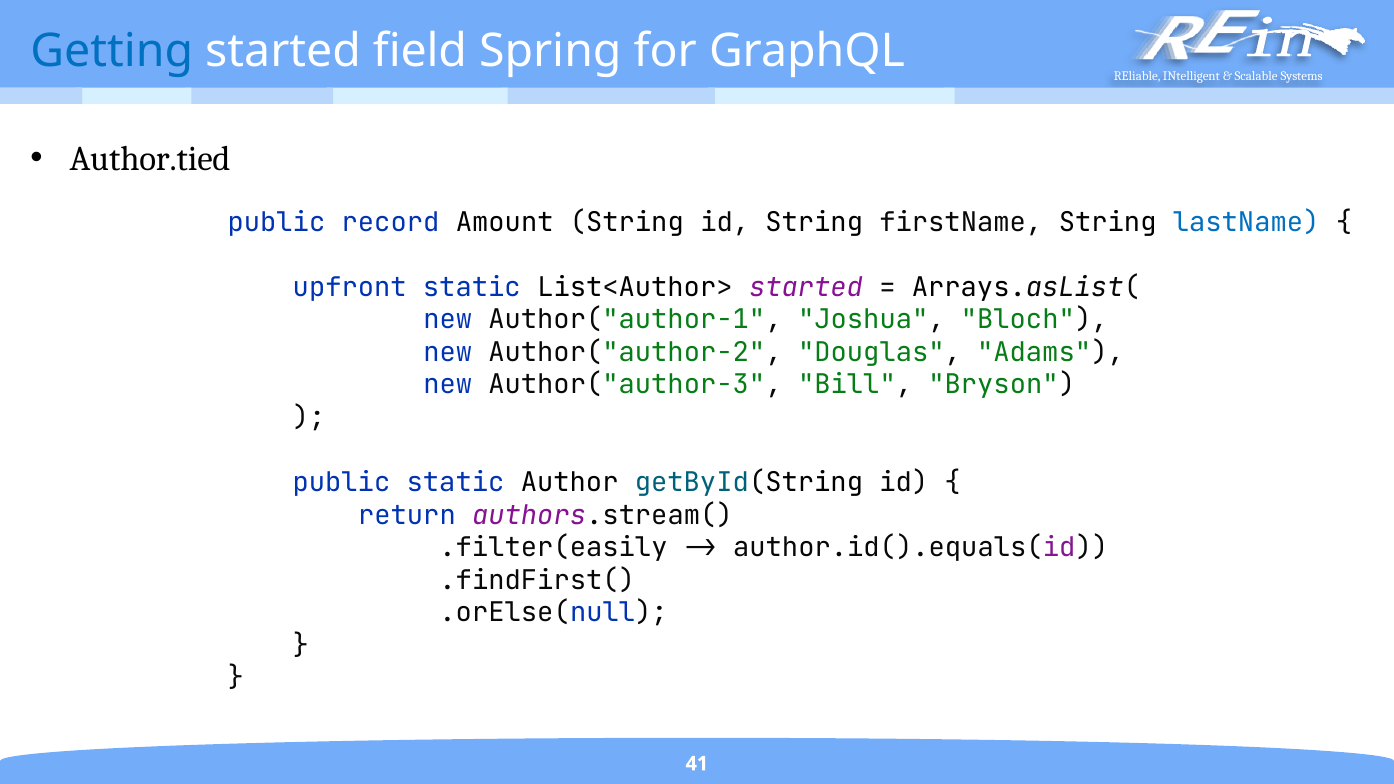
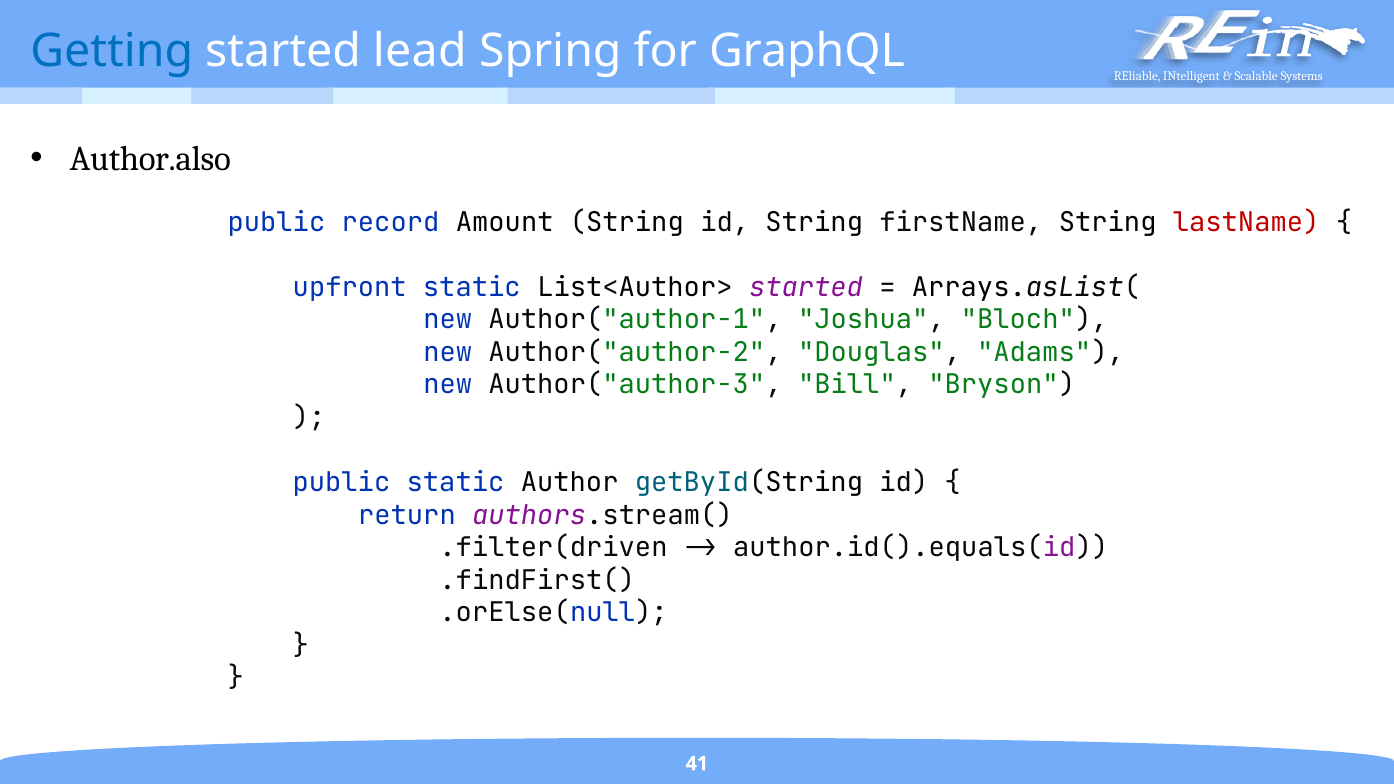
field: field -> lead
Author.tied: Author.tied -> Author.also
lastName colour: blue -> red
.filter(easily: .filter(easily -> .filter(driven
